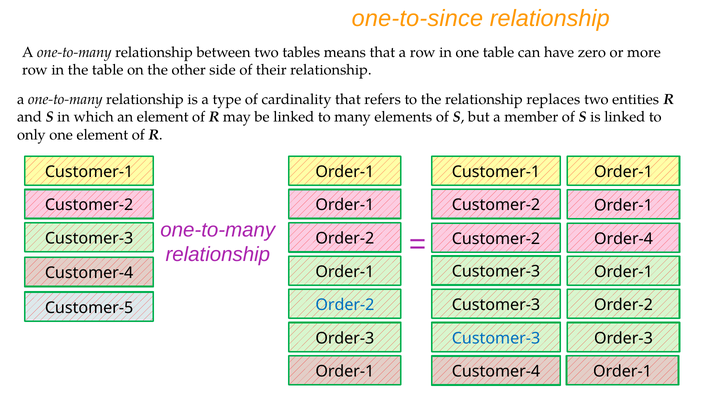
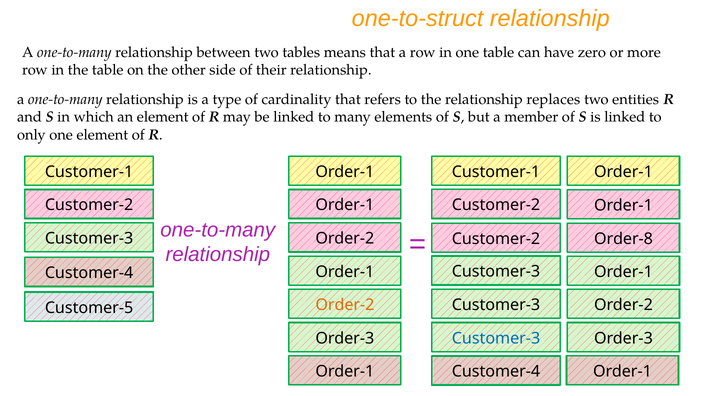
one-to-since: one-to-since -> one-to-struct
Order-4: Order-4 -> Order-8
Order-2 at (345, 304) colour: blue -> orange
